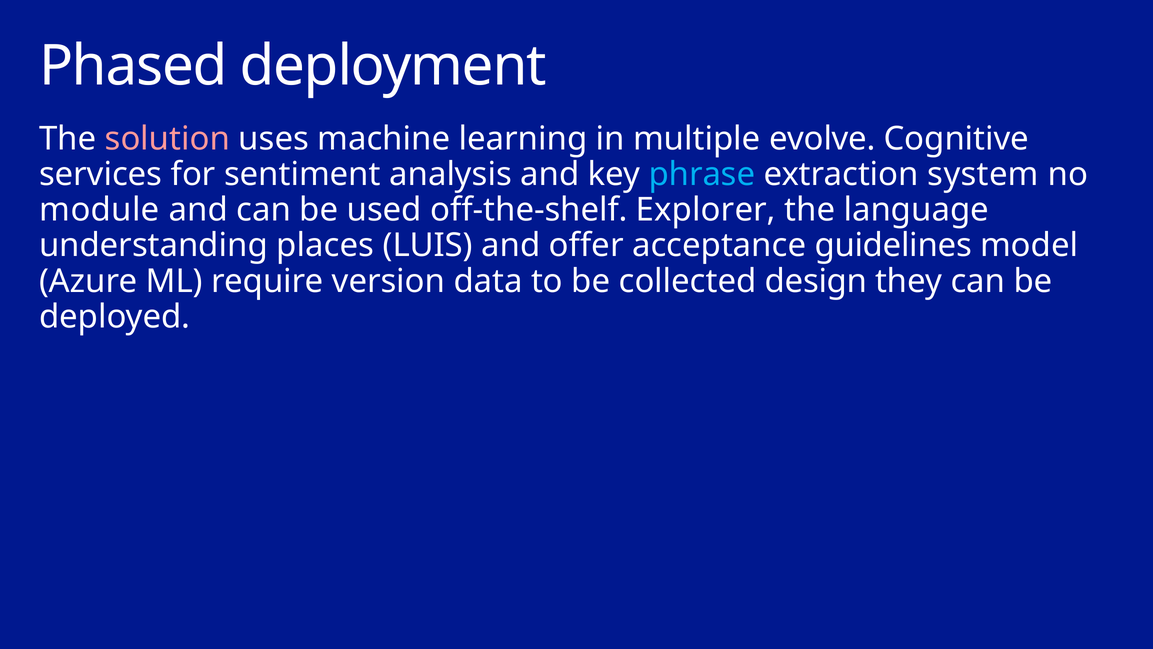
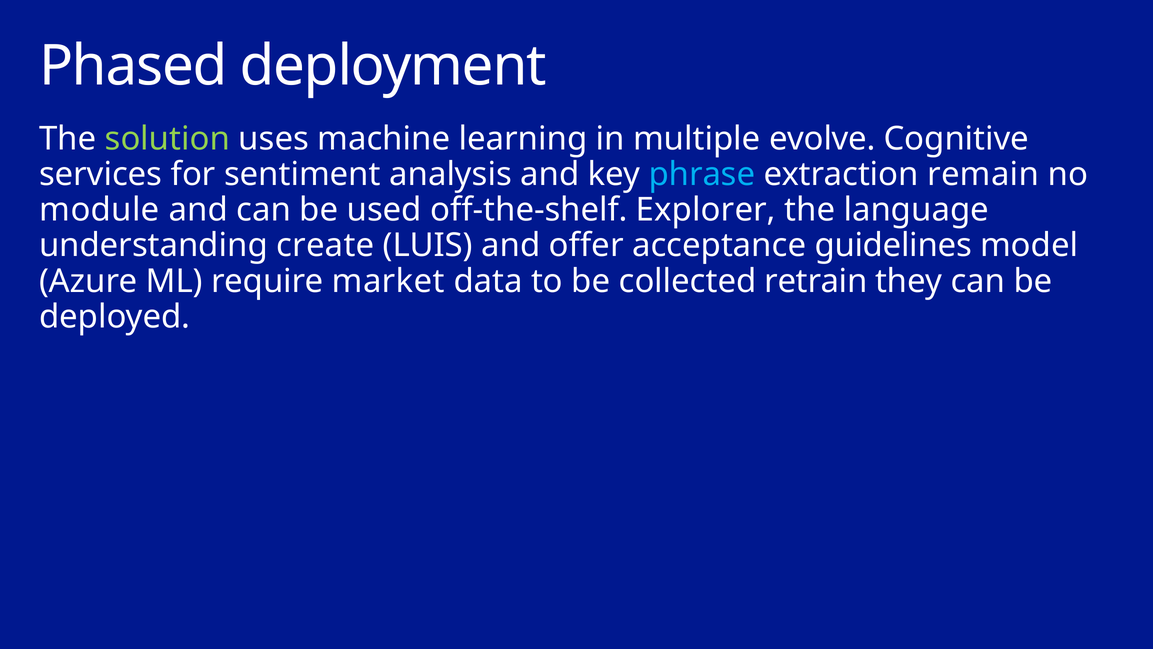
solution colour: pink -> light green
system: system -> remain
places: places -> create
version: version -> market
design: design -> retrain
